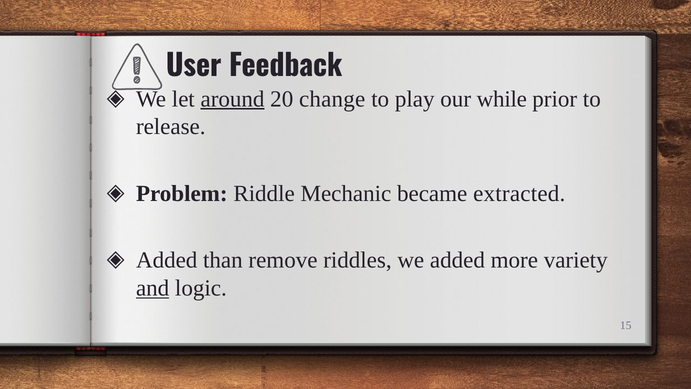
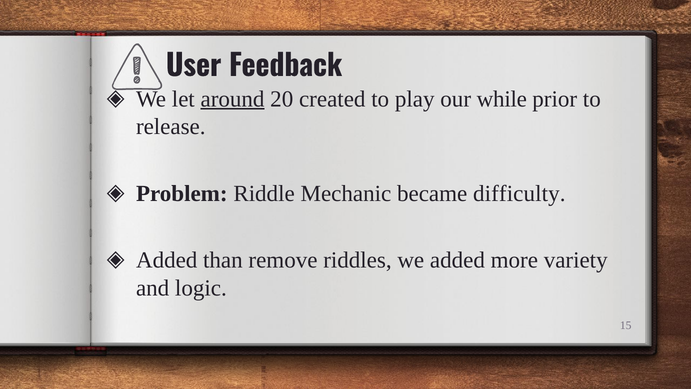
change: change -> created
extracted: extracted -> difficulty
and underline: present -> none
